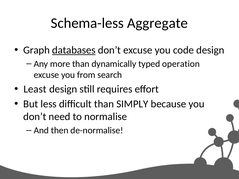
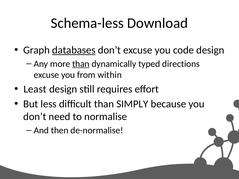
Aggregate: Aggregate -> Download
than at (81, 64) underline: none -> present
operation: operation -> directions
search: search -> within
